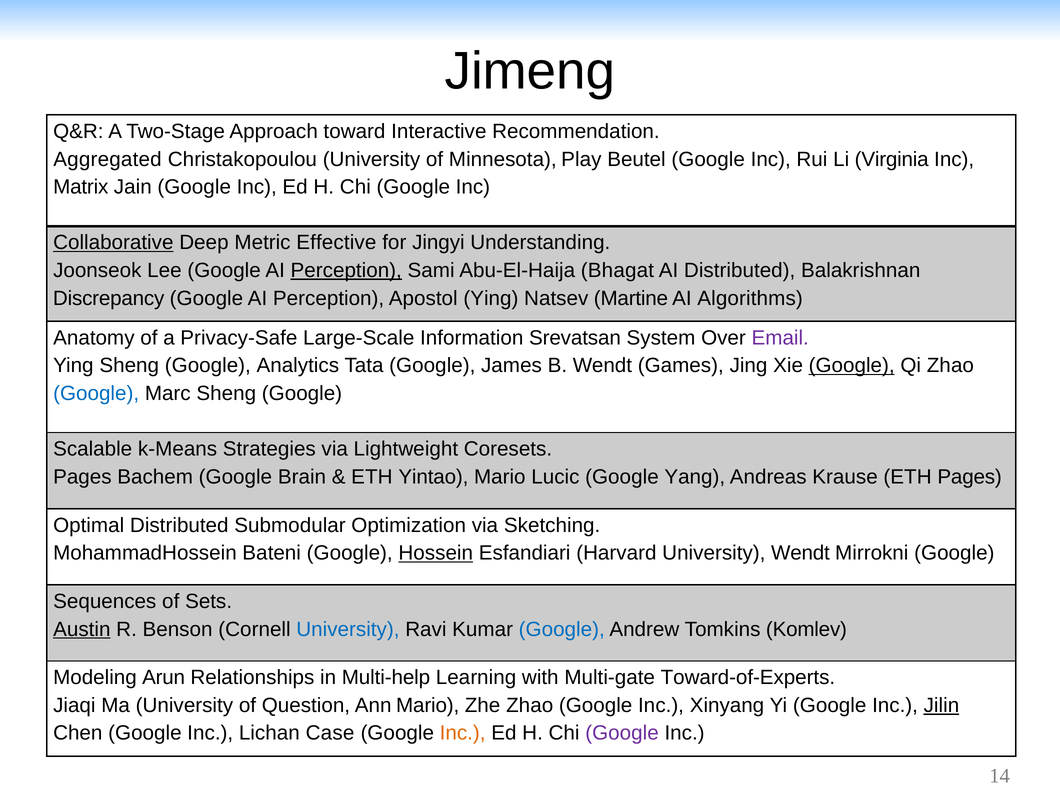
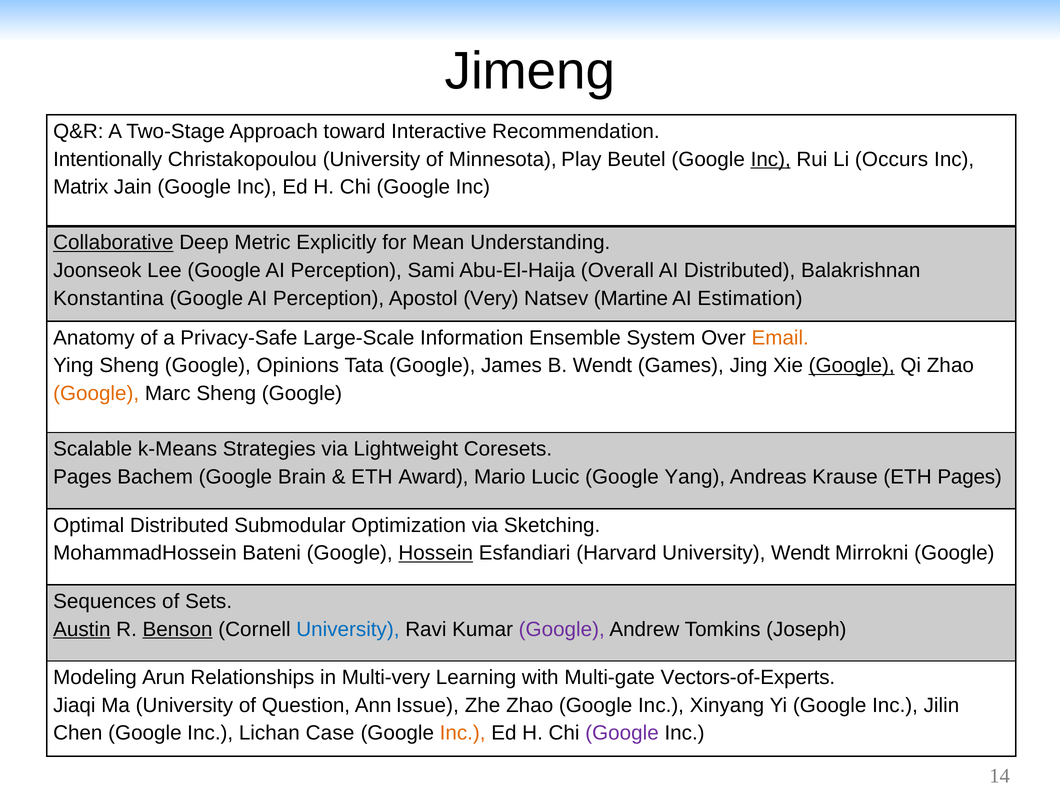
Aggregated: Aggregated -> Intentionally
Inc at (771, 159) underline: none -> present
Virginia: Virginia -> Occurs
Effective: Effective -> Explicitly
Jingyi: Jingyi -> Mean
Perception at (346, 270) underline: present -> none
Bhagat: Bhagat -> Overall
Discrepancy: Discrepancy -> Konstantina
Apostol Ying: Ying -> Very
Algorithms: Algorithms -> Estimation
Srevatsan: Srevatsan -> Ensemble
Email colour: purple -> orange
Analytics: Analytics -> Opinions
Google at (96, 393) colour: blue -> orange
Yintao: Yintao -> Award
Benson underline: none -> present
Google at (562, 629) colour: blue -> purple
Komlev: Komlev -> Joseph
Multi-help: Multi-help -> Multi-very
Toward-of-Experts: Toward-of-Experts -> Vectors-of-Experts
Ann Mario: Mario -> Issue
Jilin underline: present -> none
